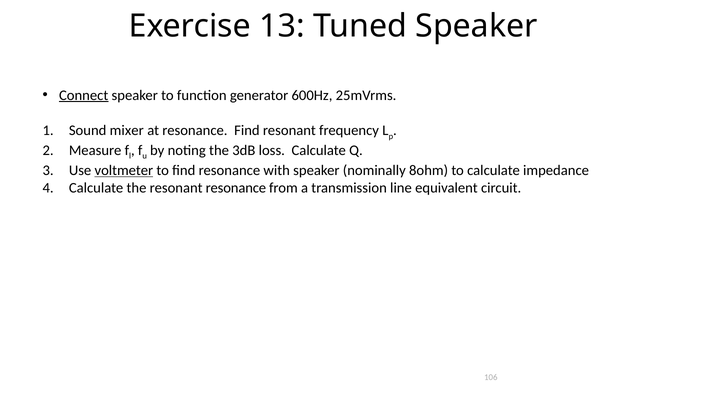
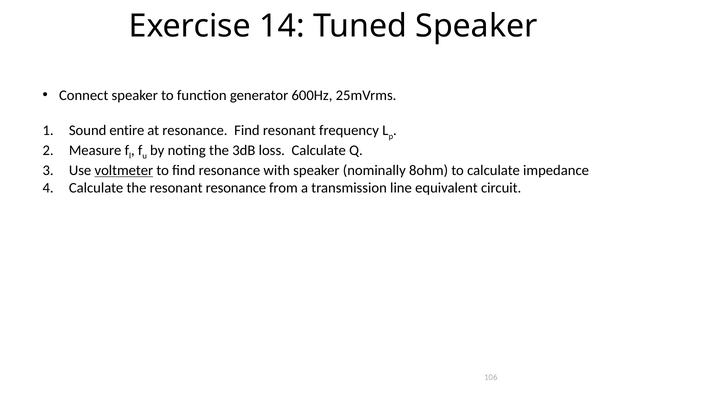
13: 13 -> 14
Connect underline: present -> none
mixer: mixer -> entire
